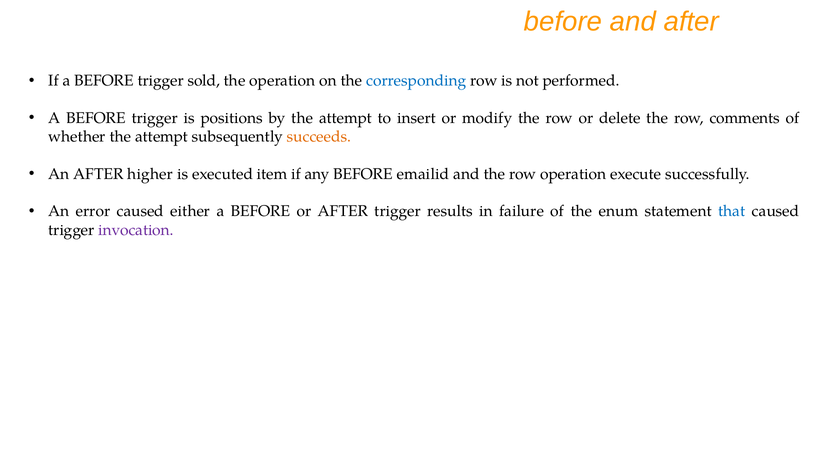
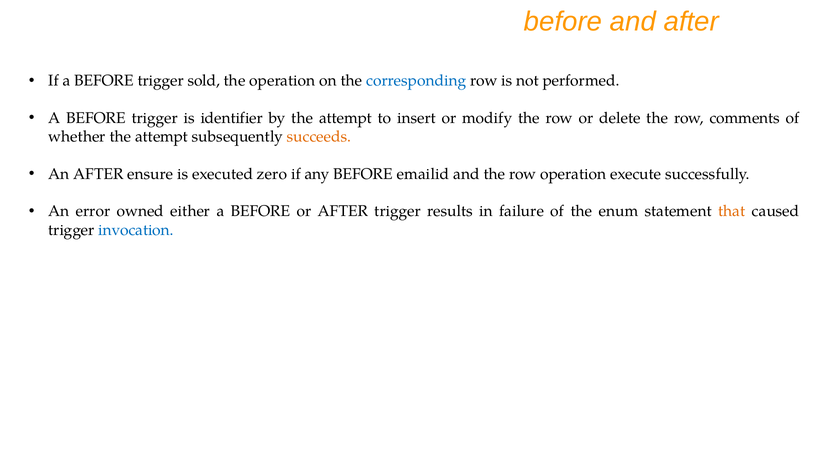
positions: positions -> identifier
higher: higher -> ensure
item: item -> zero
error caused: caused -> owned
that colour: blue -> orange
invocation colour: purple -> blue
